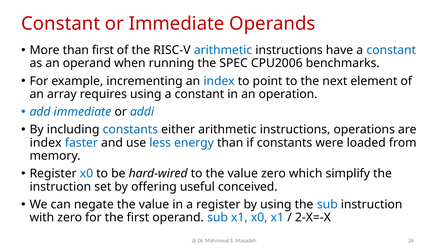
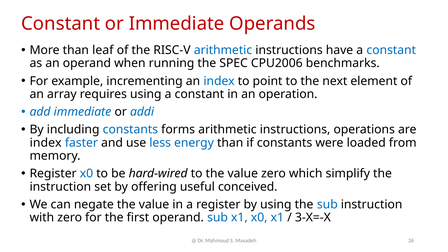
than first: first -> leaf
either: either -> forms
2-X=-X: 2-X=-X -> 3-X=-X
